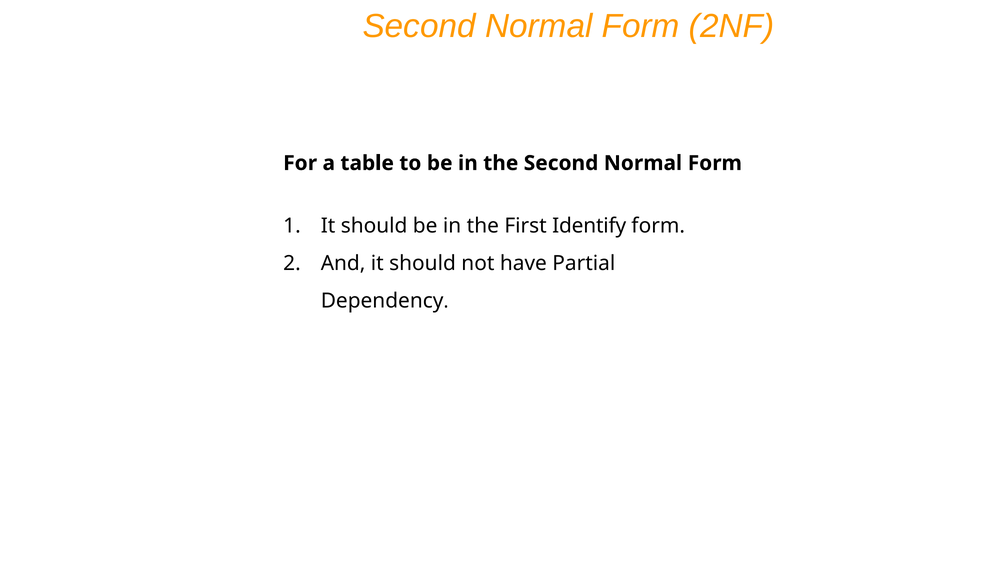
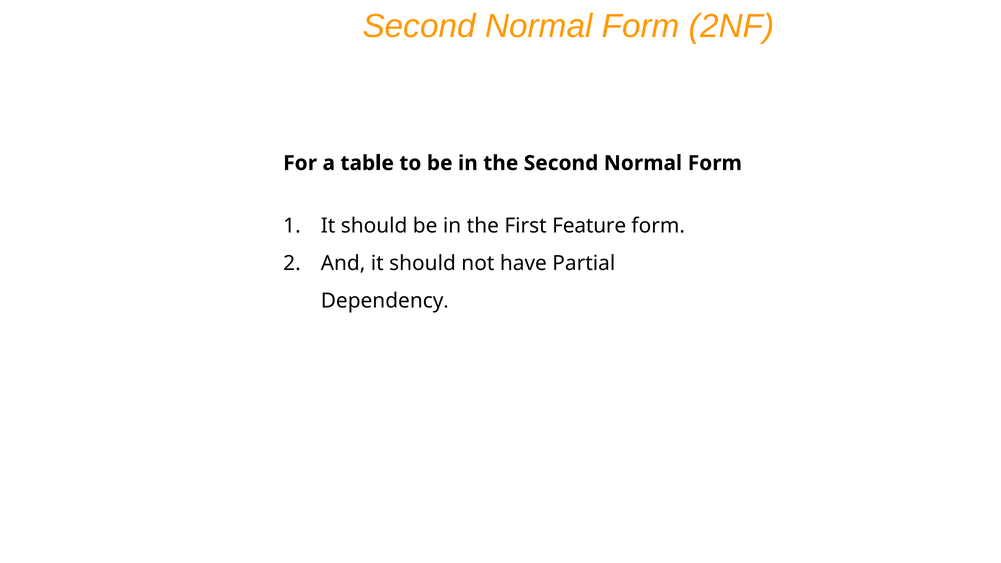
Identify: Identify -> Feature
